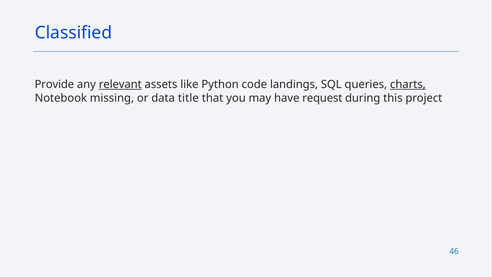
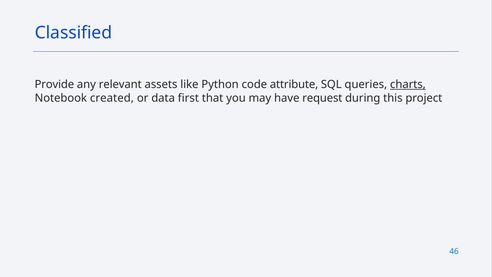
relevant underline: present -> none
landings: landings -> attribute
missing: missing -> created
title: title -> first
